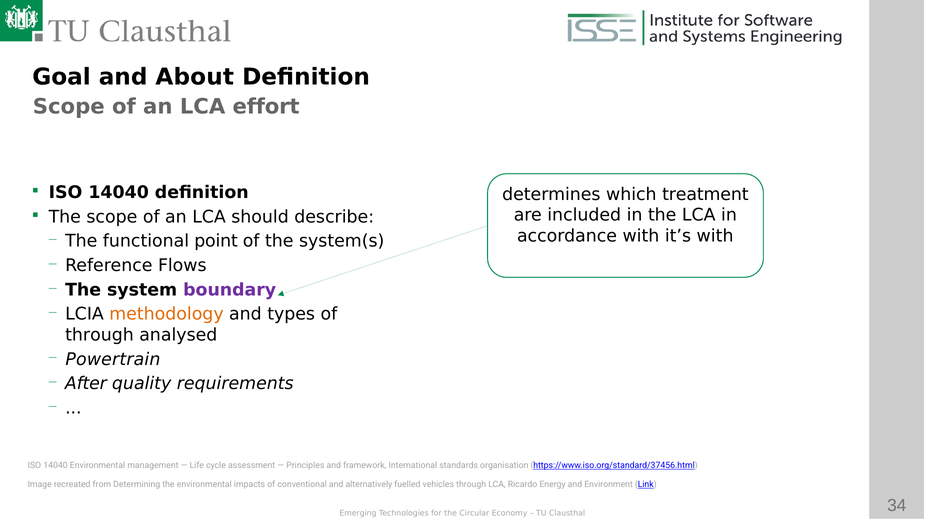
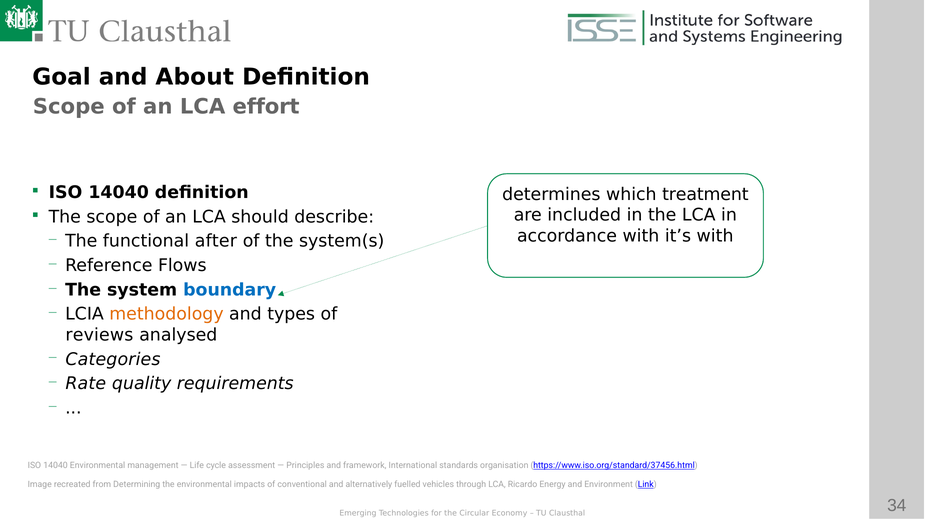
point: point -> after
boundary colour: purple -> blue
through at (99, 335): through -> reviews
Powertrain: Powertrain -> Categories
After: After -> Rate
